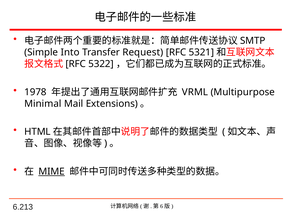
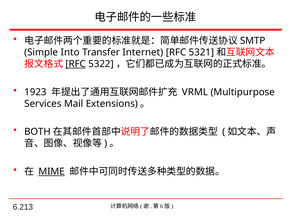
Request: Request -> Internet
RFC at (76, 64) underline: none -> present
1978: 1978 -> 1923
Minimal: Minimal -> Services
HTML: HTML -> BOTH
